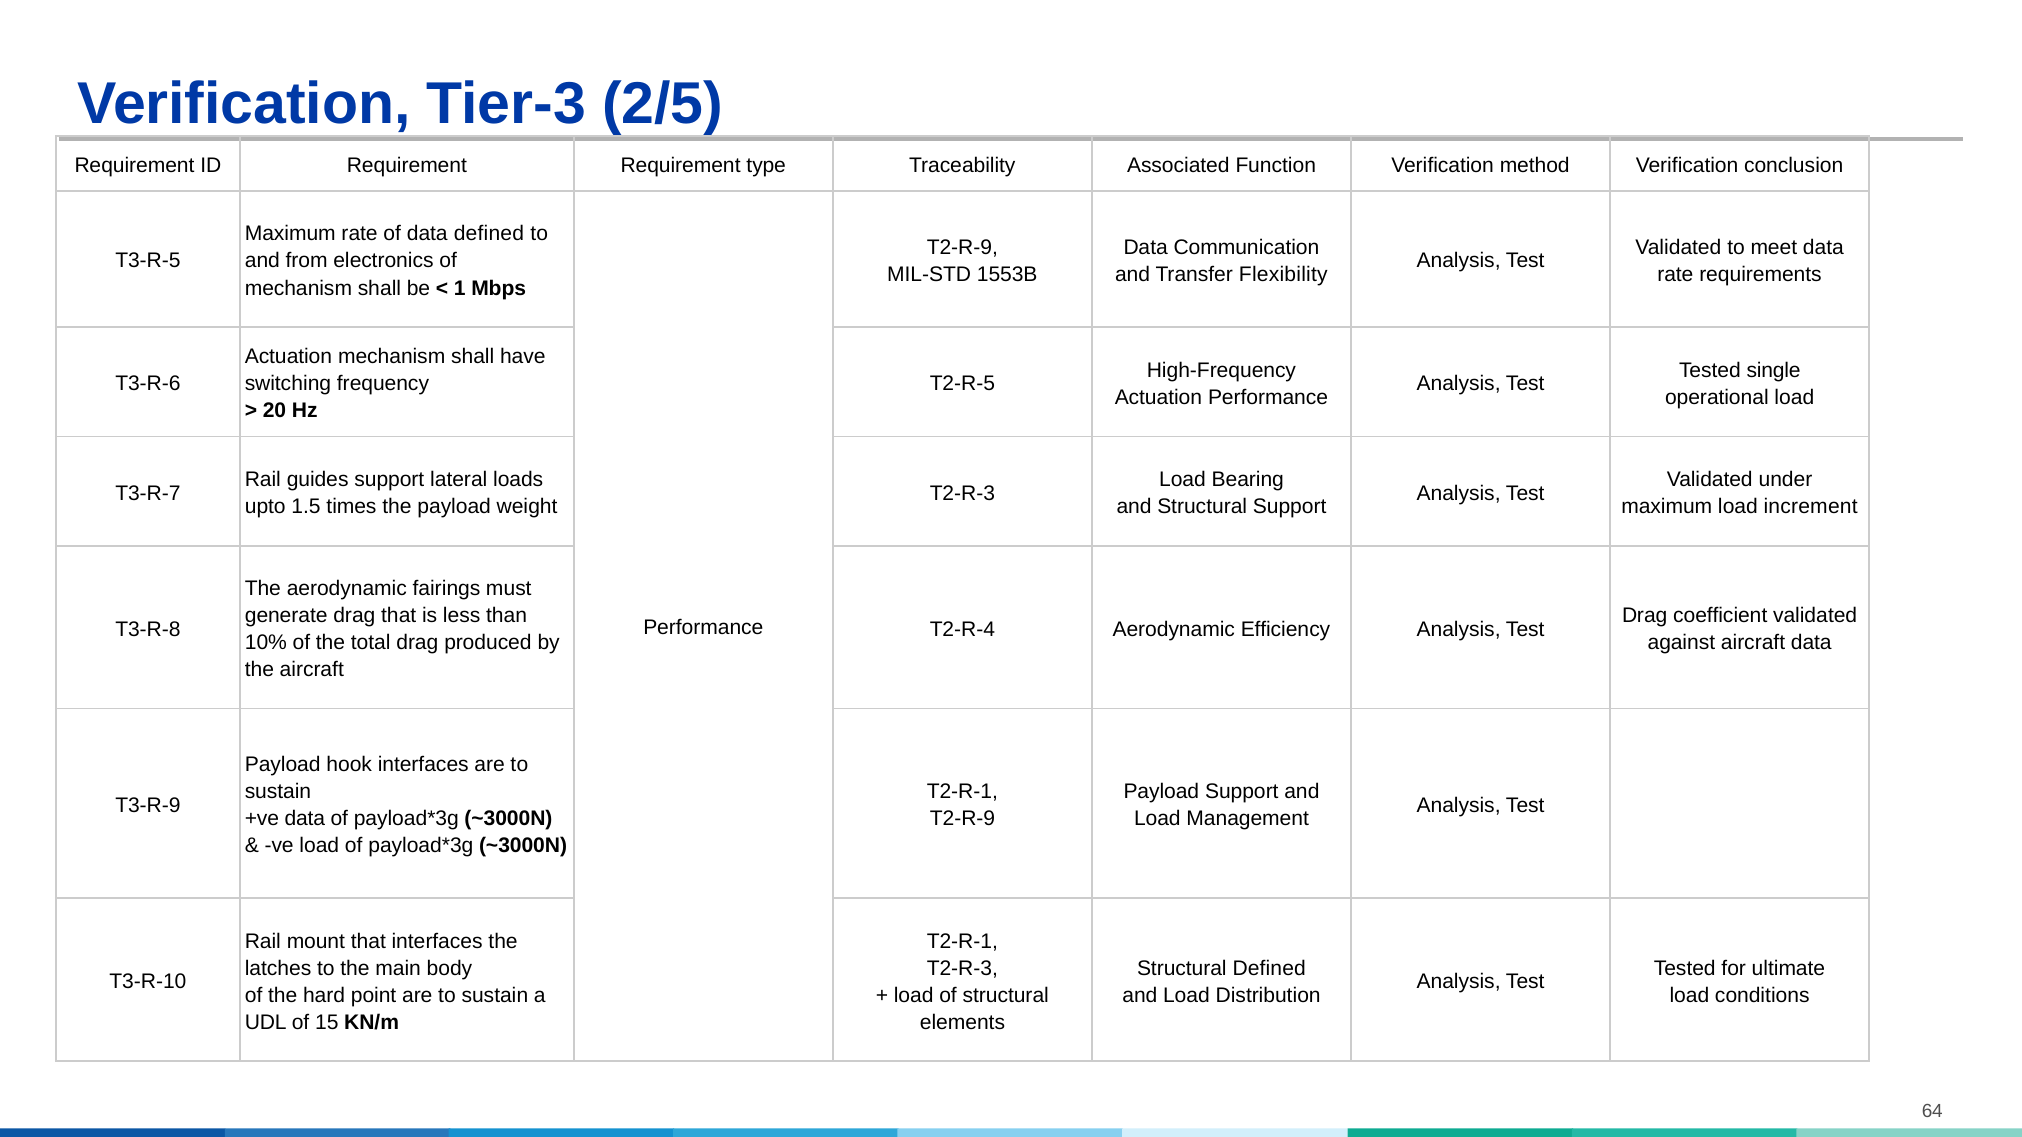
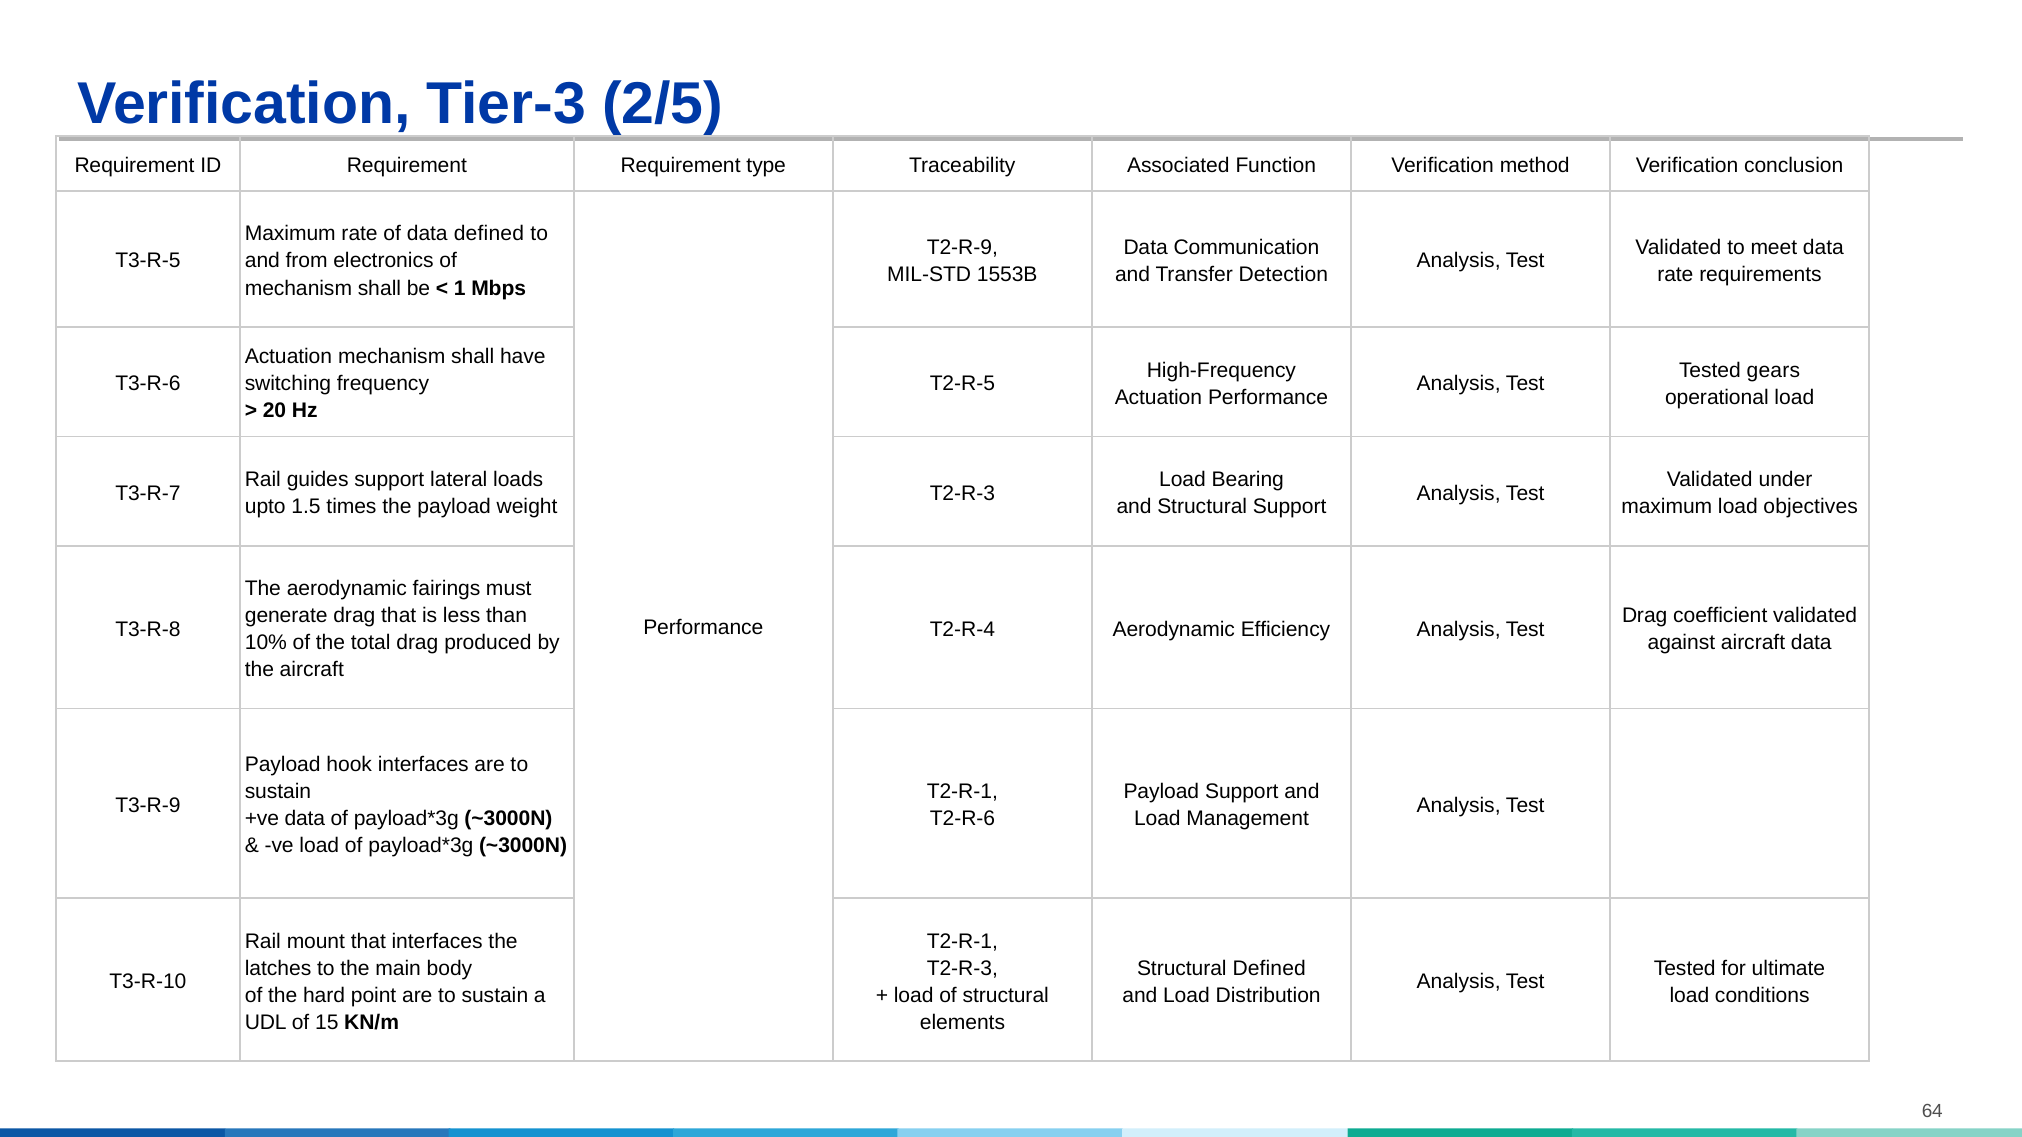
Flexibility: Flexibility -> Detection
single: single -> gears
increment: increment -> objectives
T2-R-9 at (962, 819): T2-R-9 -> T2-R-6
